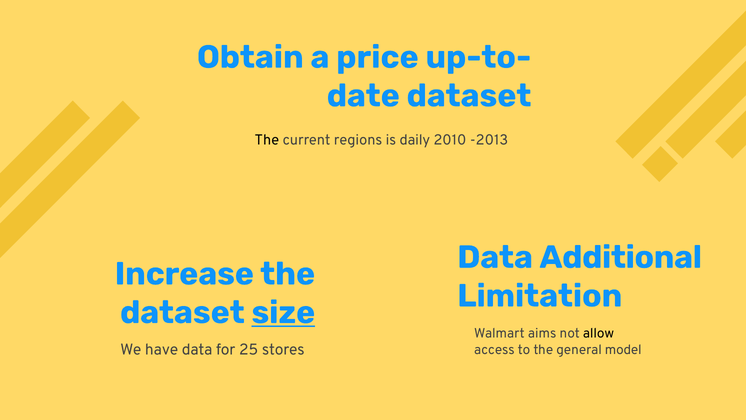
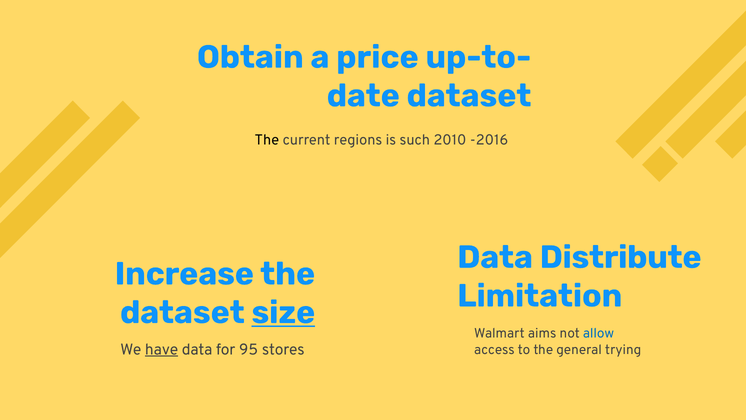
daily: daily -> such
-2013: -2013 -> -2016
Additional: Additional -> Distribute
allow colour: black -> blue
have underline: none -> present
25: 25 -> 95
model: model -> trying
